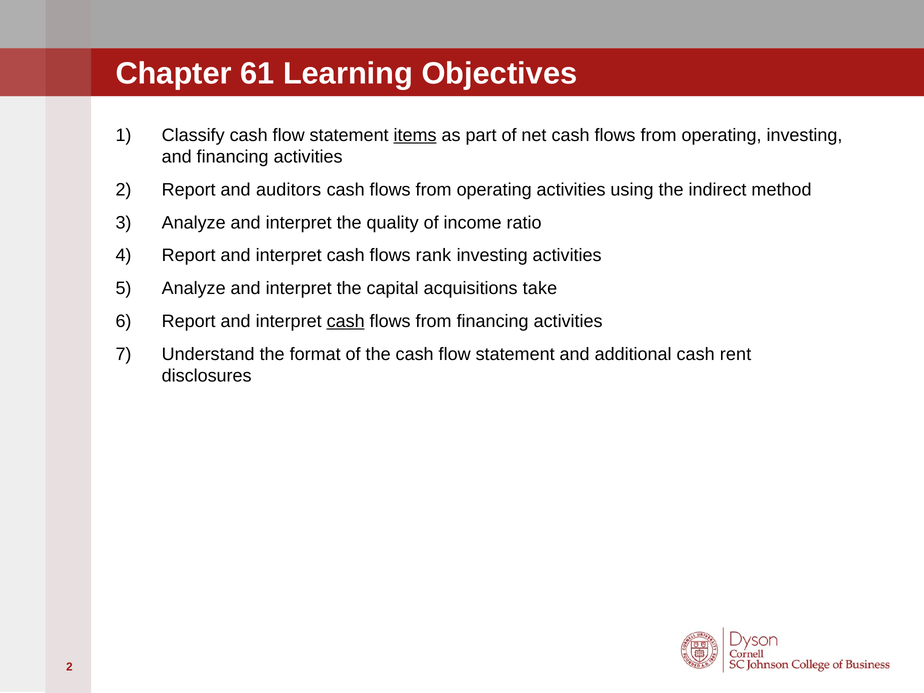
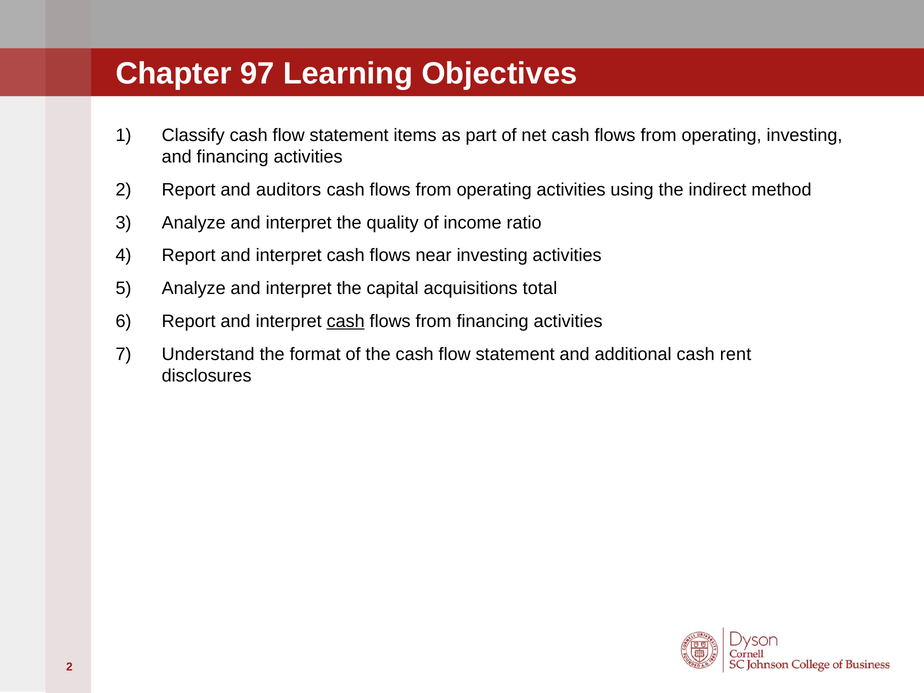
61: 61 -> 97
items underline: present -> none
rank: rank -> near
take: take -> total
